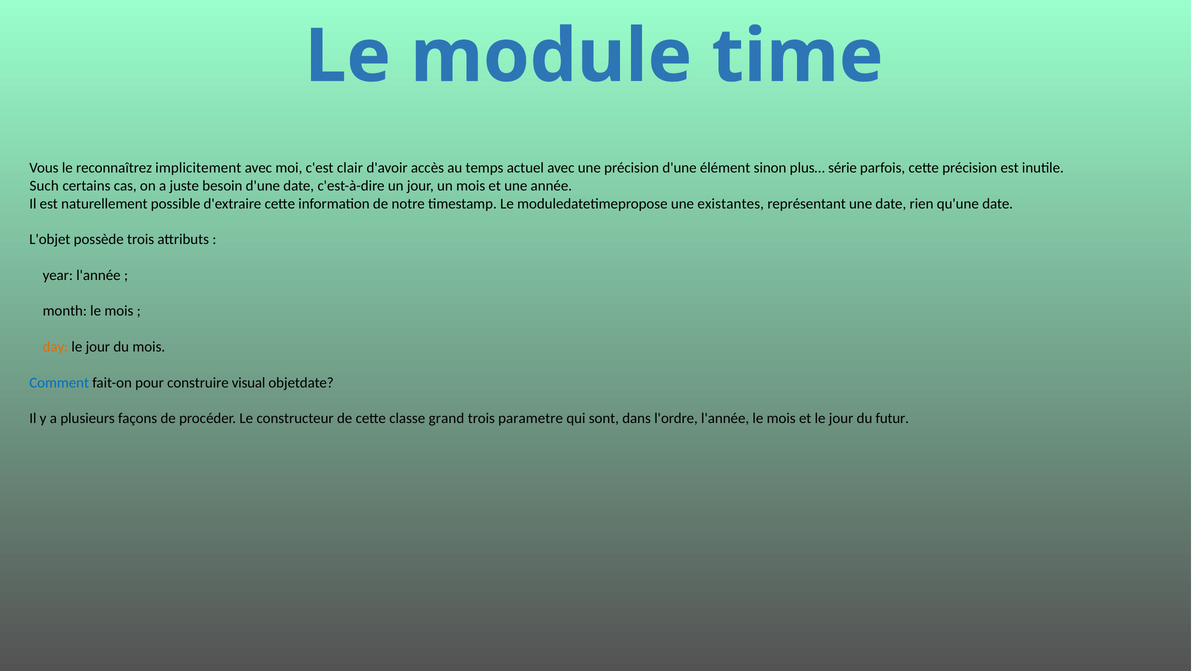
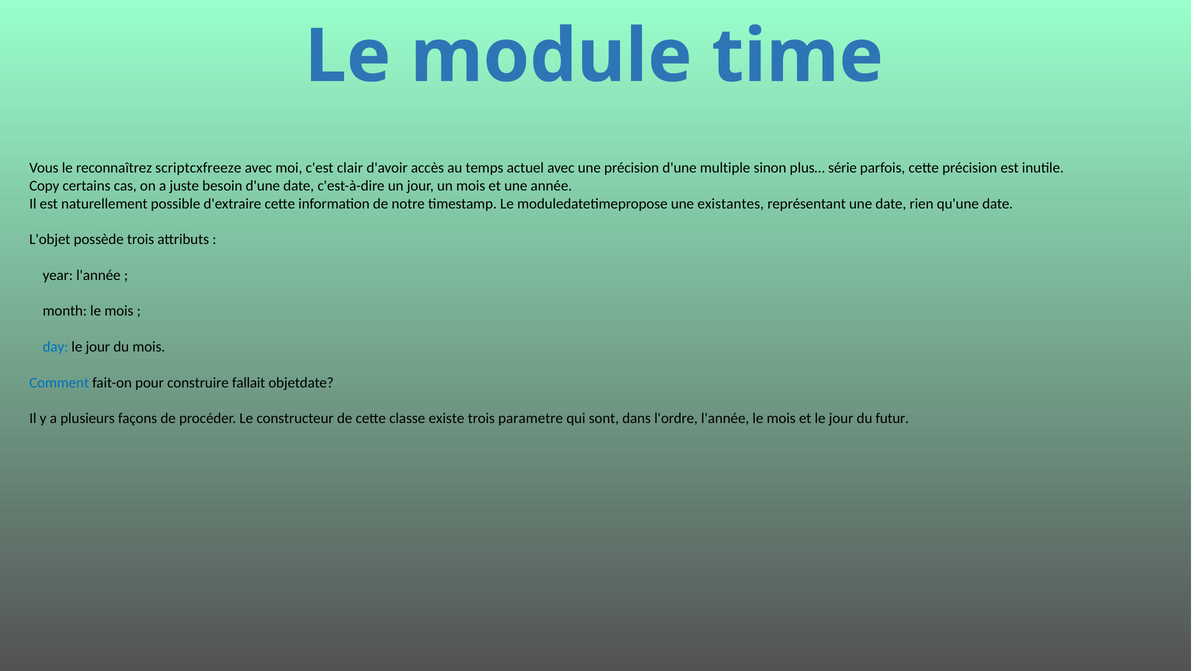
implicitement: implicitement -> scriptcxfreeze
élément: élément -> multiple
Such: Such -> Copy
day colour: orange -> blue
visual: visual -> fallait
grand: grand -> existe
